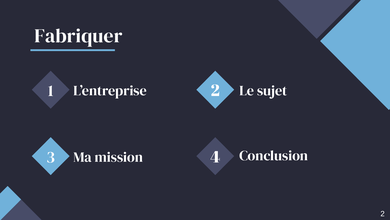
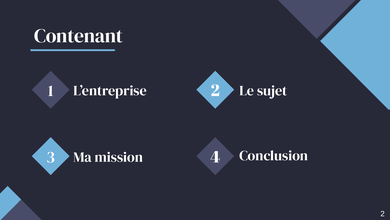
Fabriquer: Fabriquer -> Contenant
